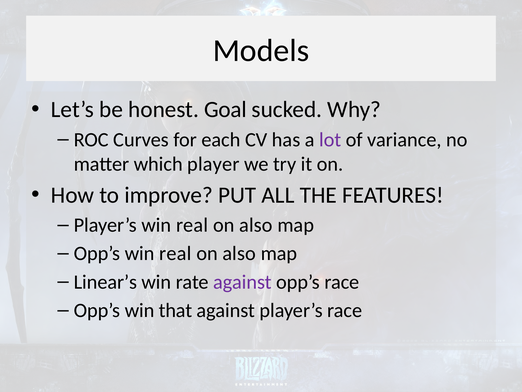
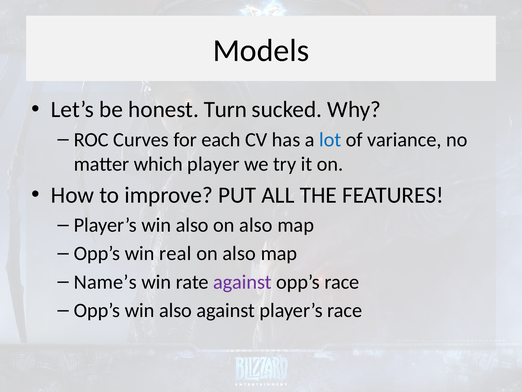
Goal: Goal -> Turn
lot colour: purple -> blue
Player’s win real: real -> also
Linear’s: Linear’s -> Name’s
Opp’s win that: that -> also
